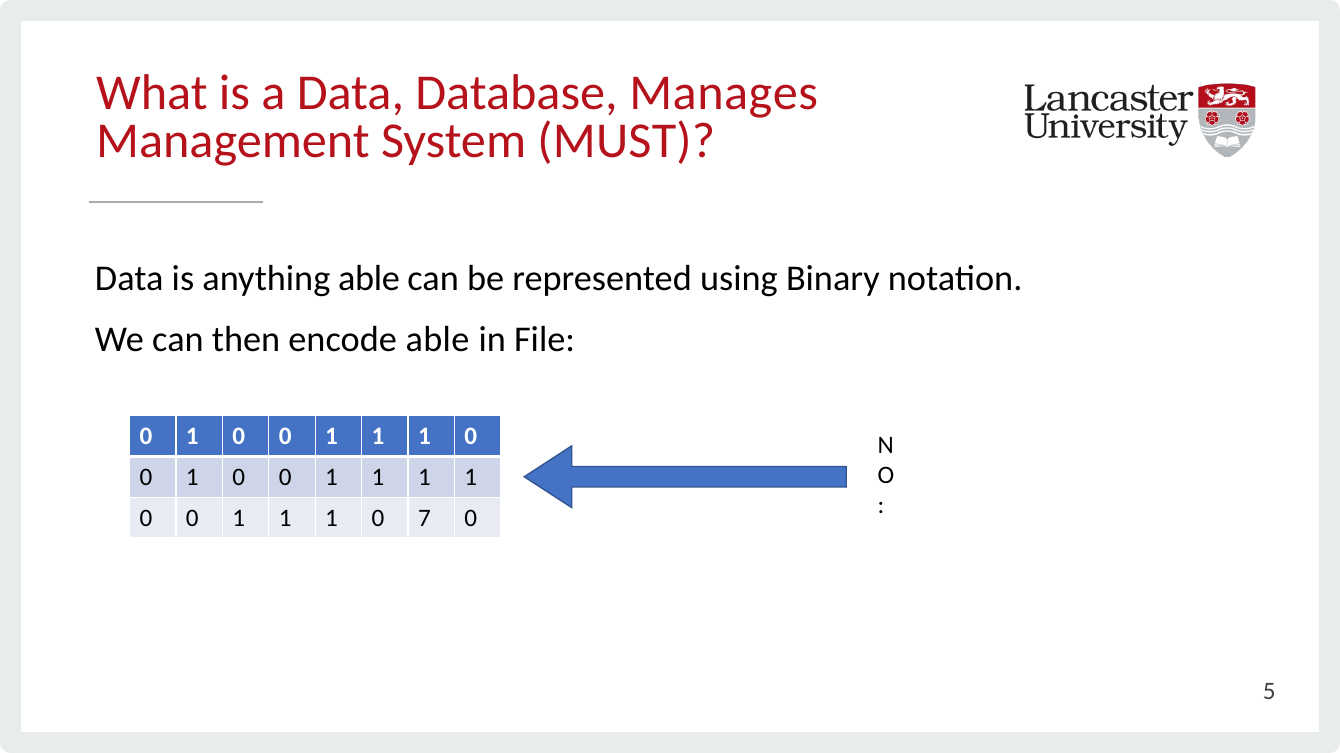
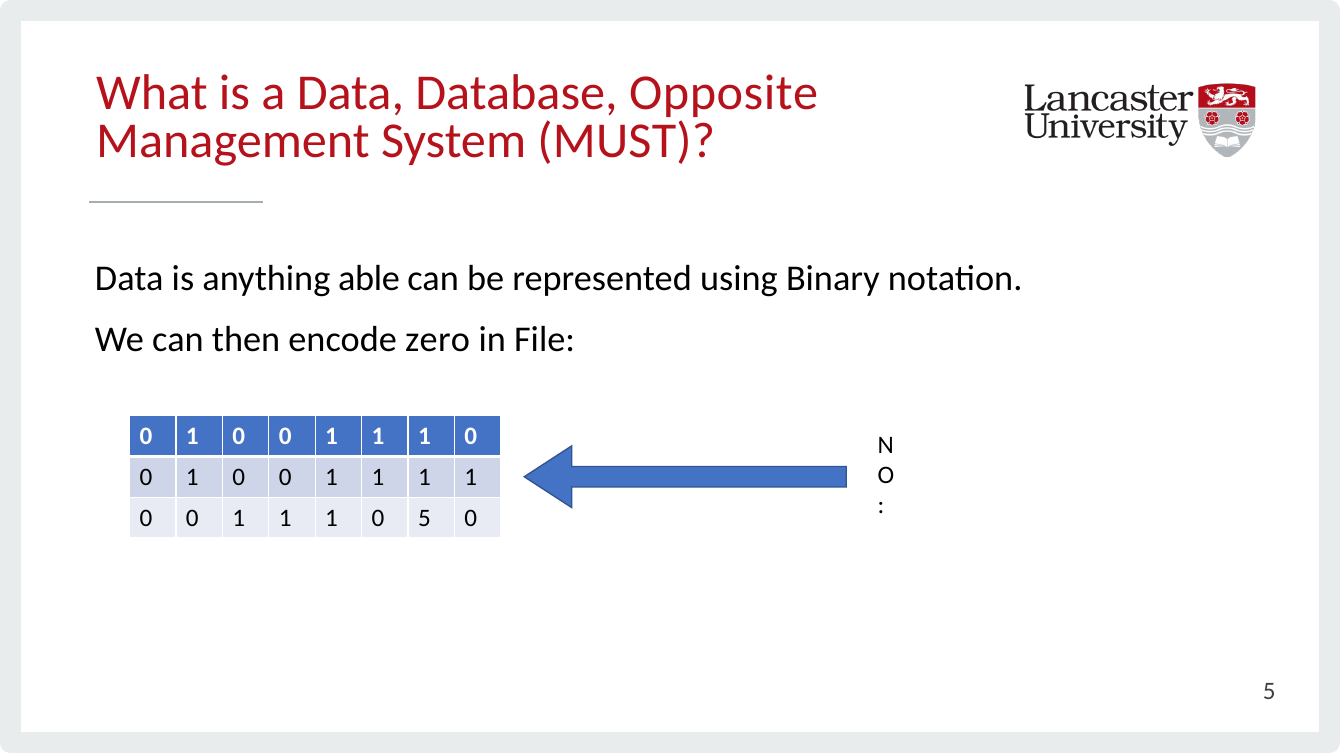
Manages: Manages -> Opposite
encode able: able -> zero
0 7: 7 -> 5
